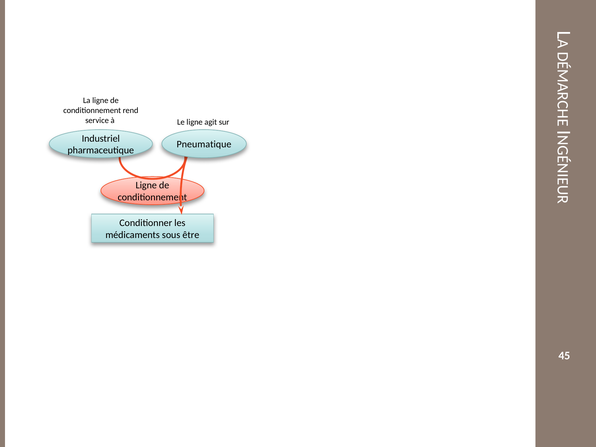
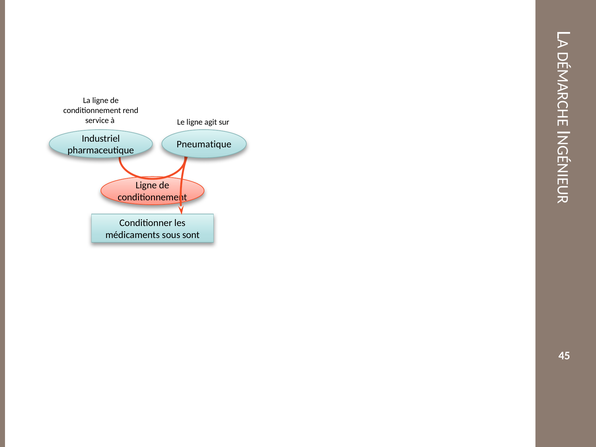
être: être -> sont
